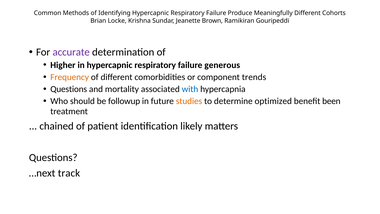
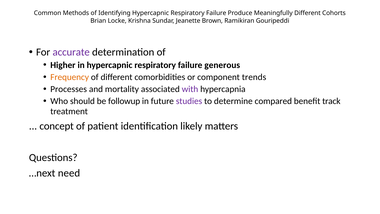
Questions at (69, 89): Questions -> Processes
with colour: blue -> purple
studies colour: orange -> purple
optimized: optimized -> compared
been: been -> track
chained: chained -> concept
track: track -> need
